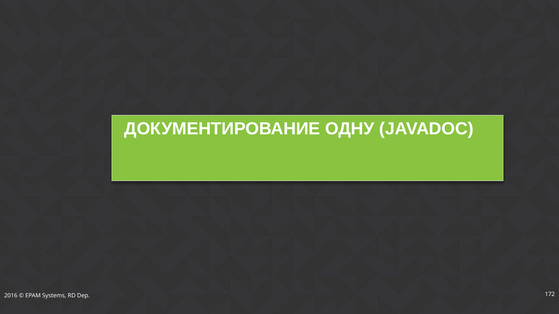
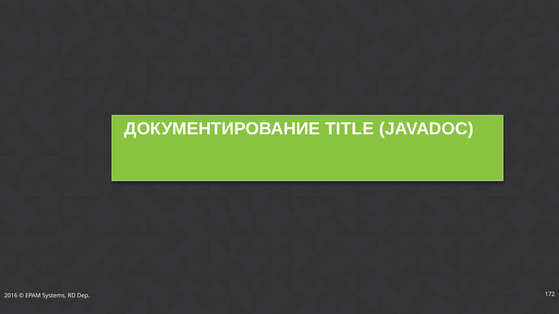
ОДНУ: ОДНУ -> TITLE
